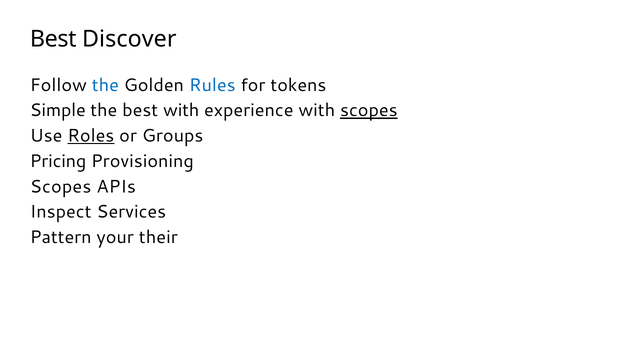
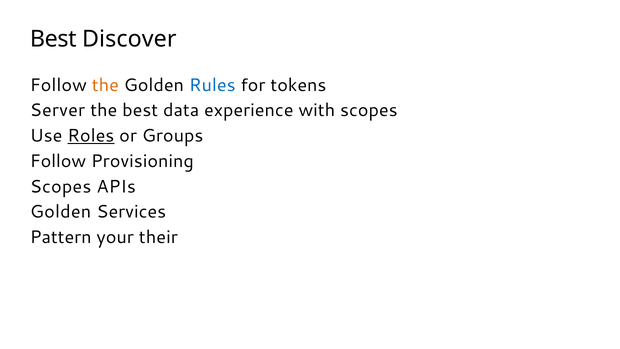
the at (105, 85) colour: blue -> orange
Simple: Simple -> Server
best with: with -> data
scopes at (369, 110) underline: present -> none
Pricing at (58, 161): Pricing -> Follow
Inspect at (61, 212): Inspect -> Golden
